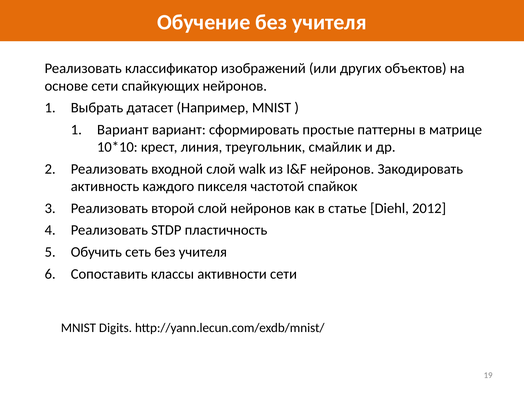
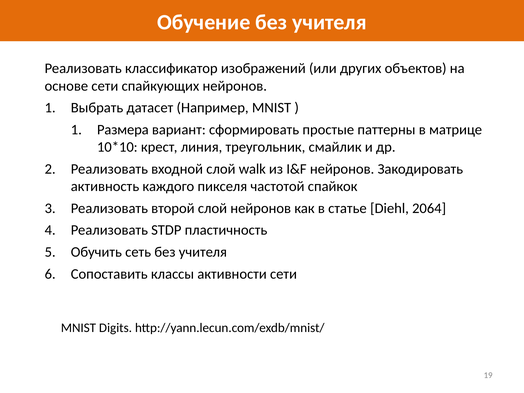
Вариант at (123, 130): Вариант -> Размера
2012: 2012 -> 2064
